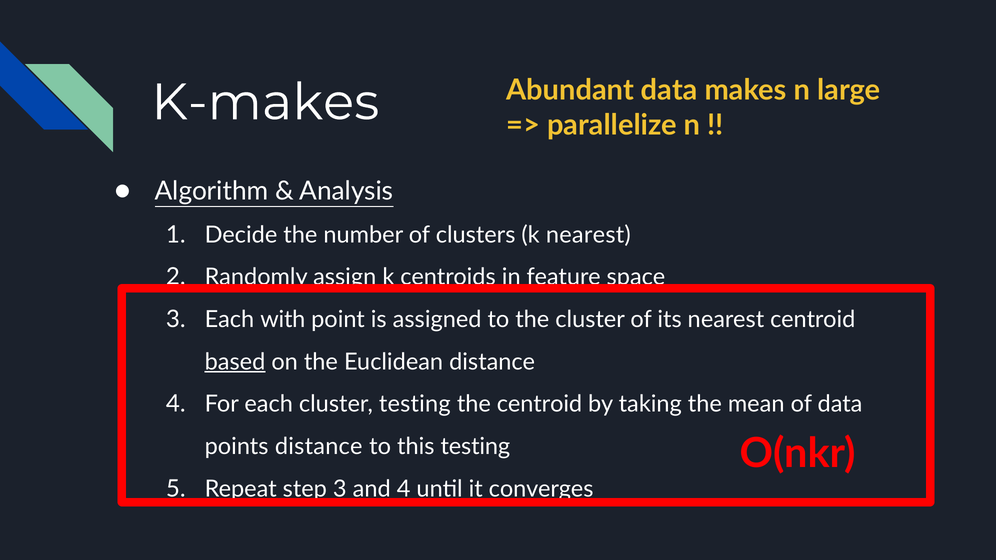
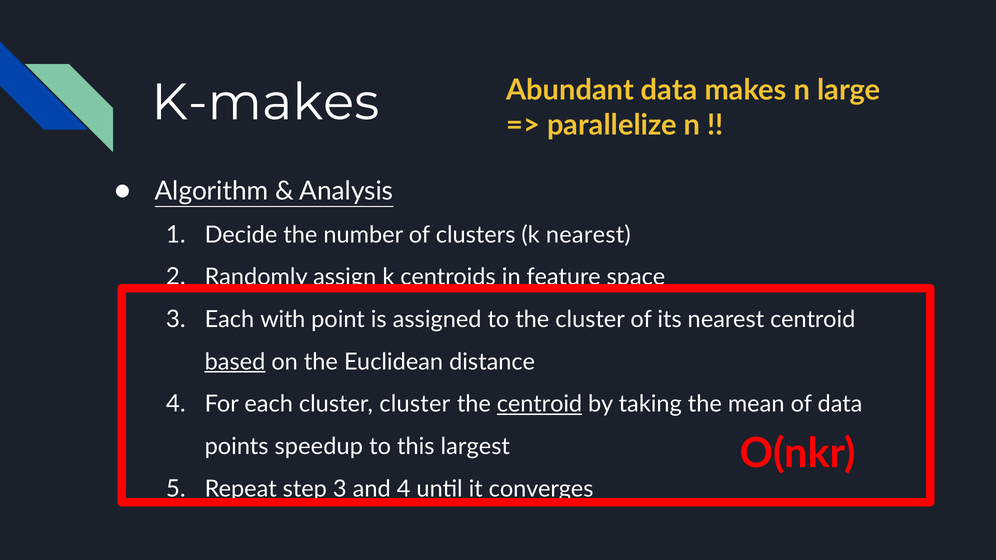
cluster testing: testing -> cluster
centroid at (540, 404) underline: none -> present
points distance: distance -> speedup
this testing: testing -> largest
